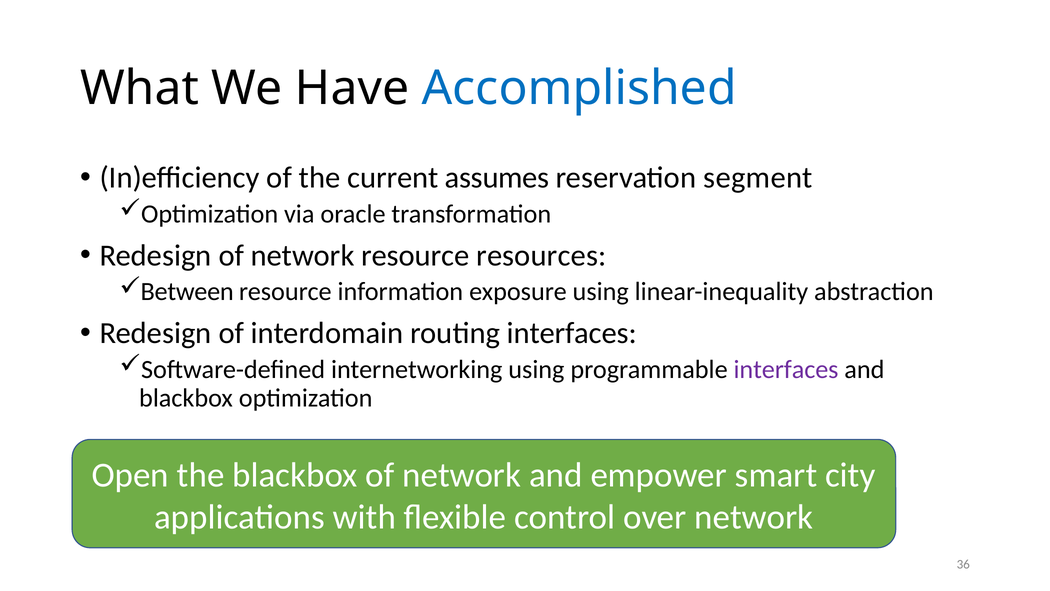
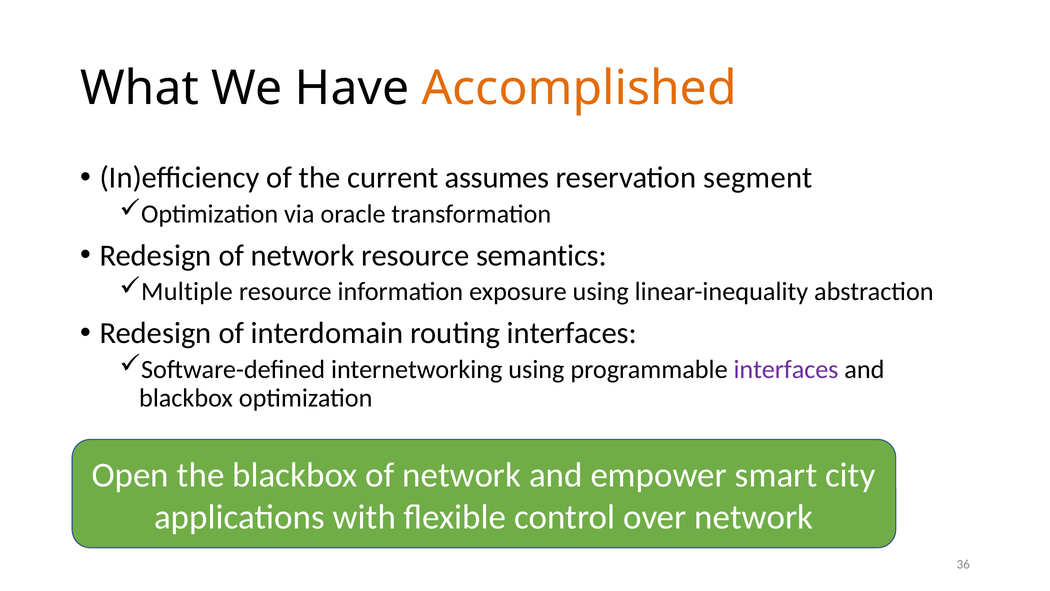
Accomplished colour: blue -> orange
resources: resources -> semantics
Between: Between -> Multiple
